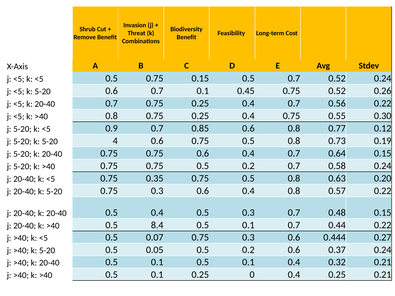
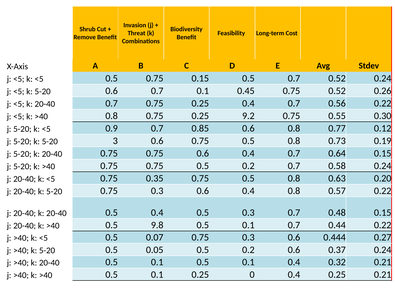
0.8 0.75 0.25 0.4: 0.4 -> 9.2
4: 4 -> 3
8.4: 8.4 -> 9.8
